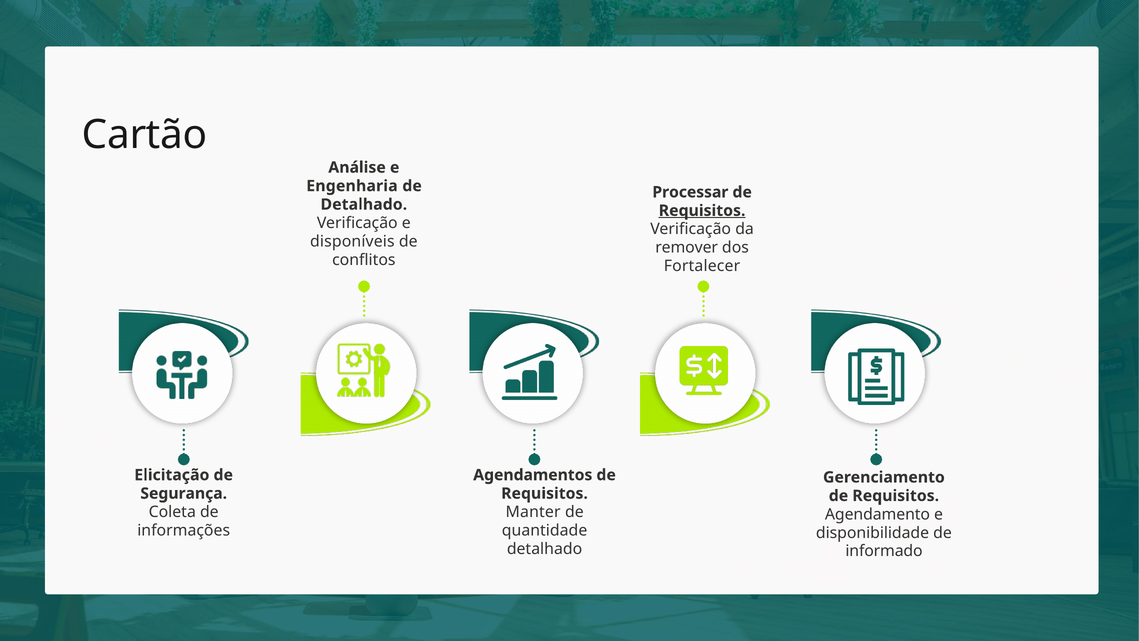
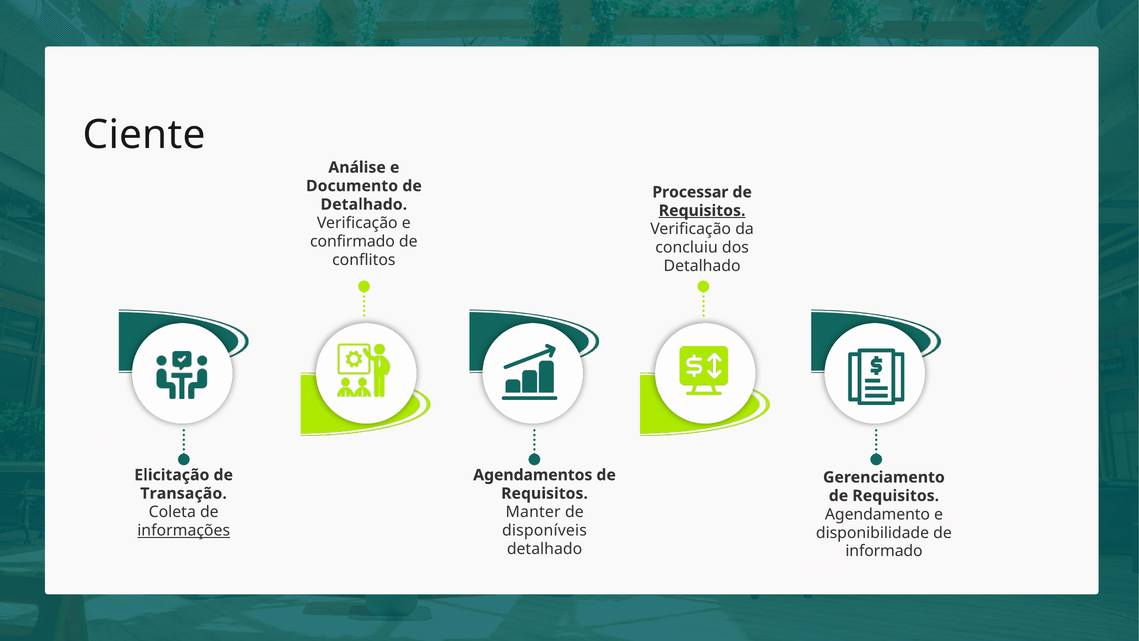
Cartão: Cartão -> Ciente
Engenharia: Engenharia -> Documento
disponíveis: disponíveis -> confirmado
remover: remover -> concluiu
Fortalecer at (702, 266): Fortalecer -> Detalhado
Segurança: Segurança -> Transação
informações underline: none -> present
quantidade: quantidade -> disponíveis
